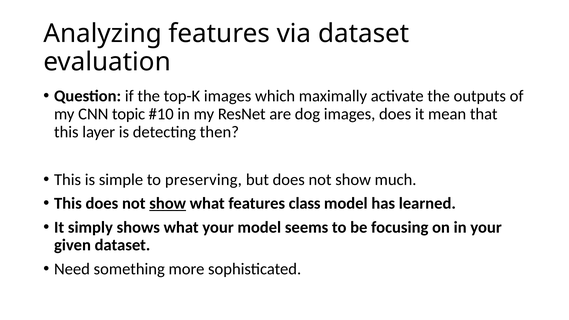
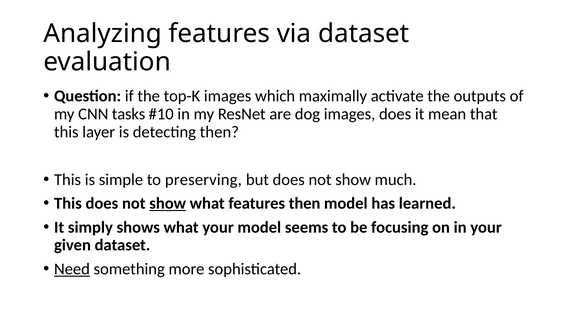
topic: topic -> tasks
features class: class -> then
Need underline: none -> present
